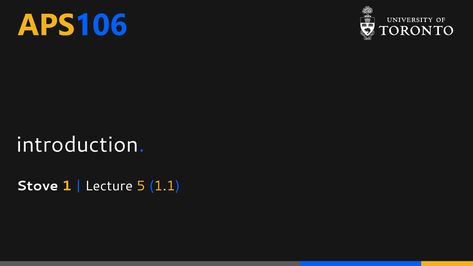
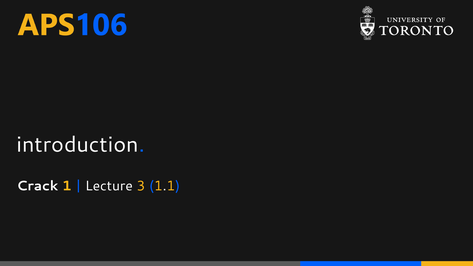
Stove: Stove -> Crack
5: 5 -> 3
